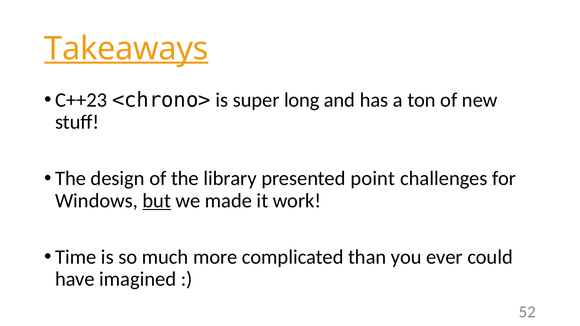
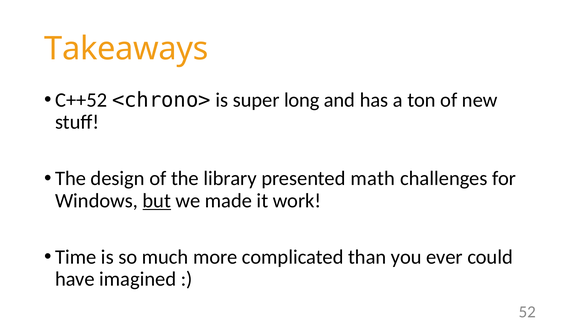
Takeaways underline: present -> none
C++23: C++23 -> C++52
point: point -> math
